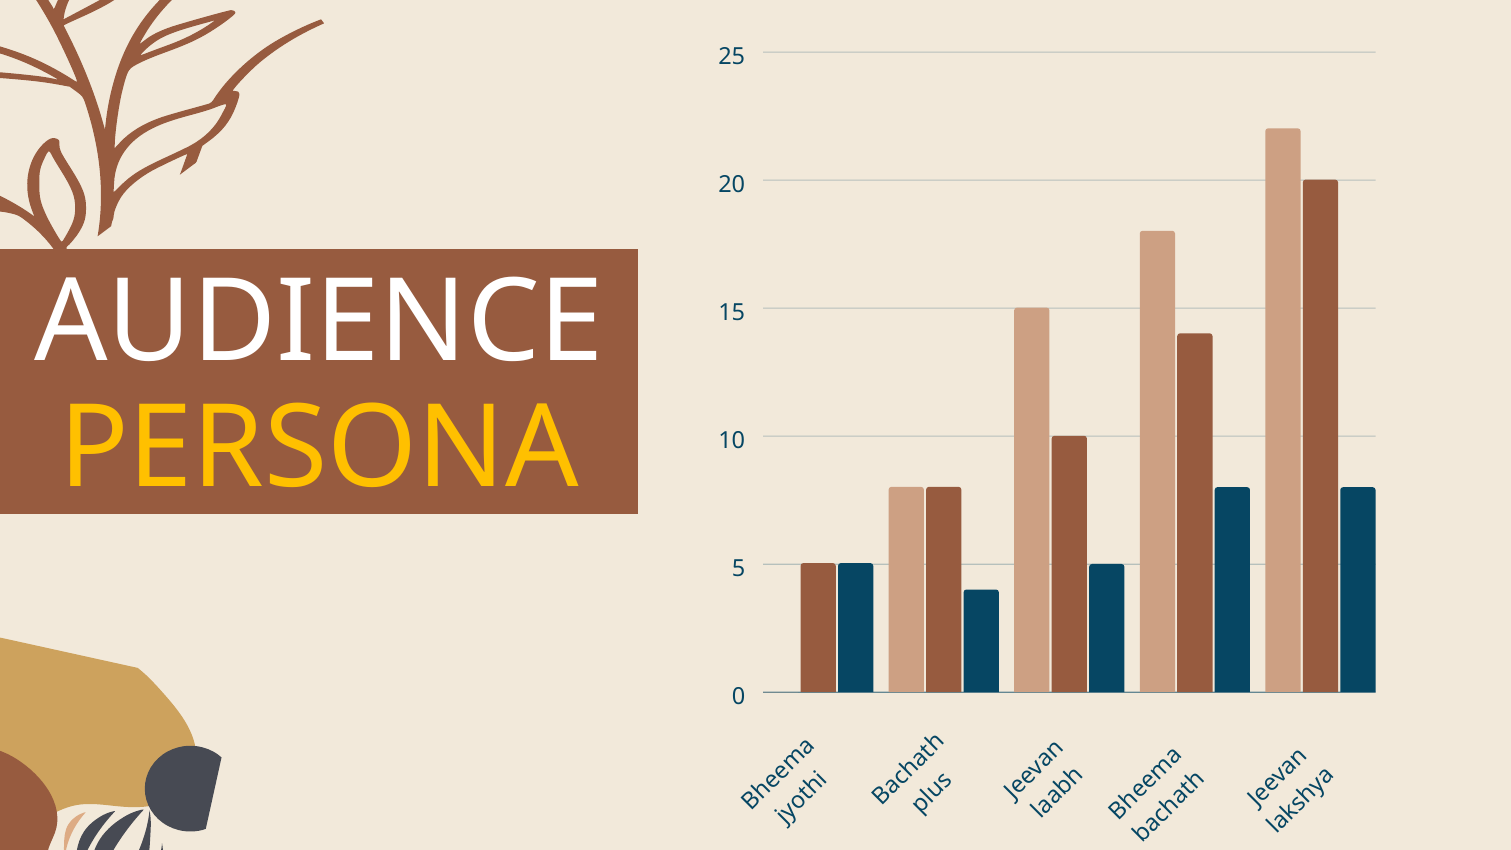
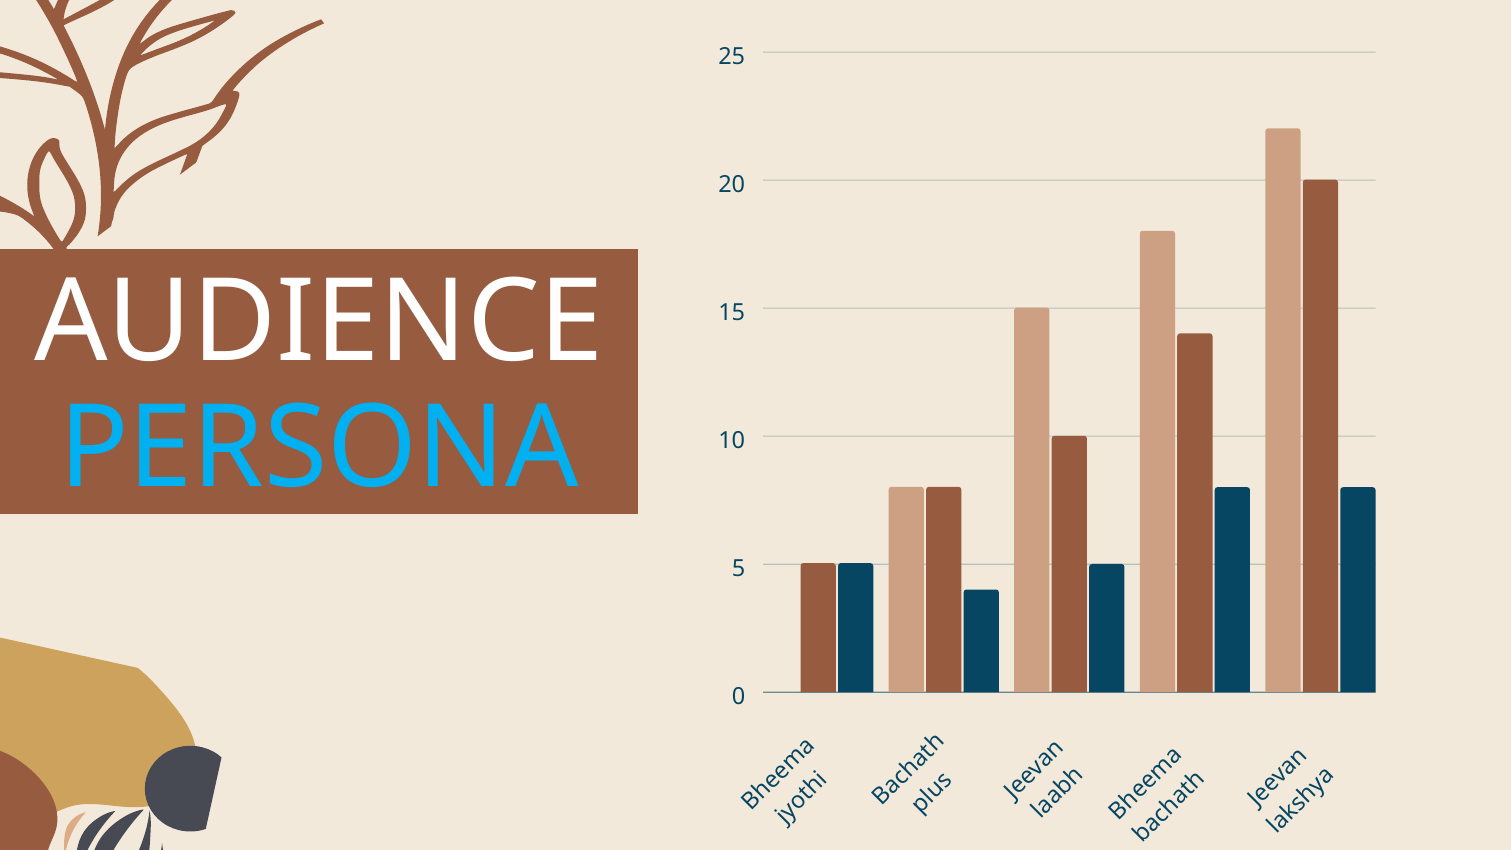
PERSONA colour: yellow -> light blue
